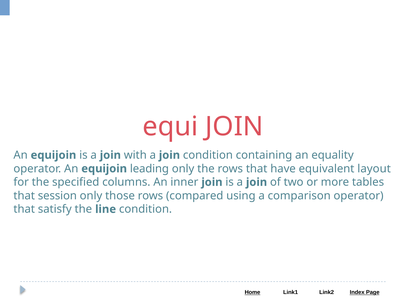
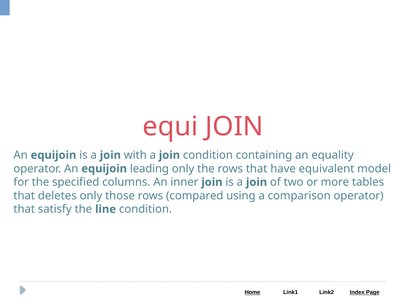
layout: layout -> model
session: session -> deletes
